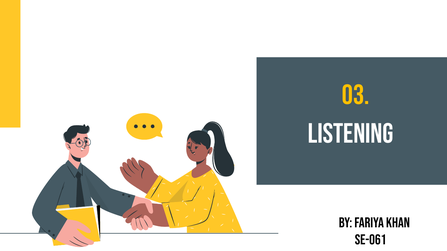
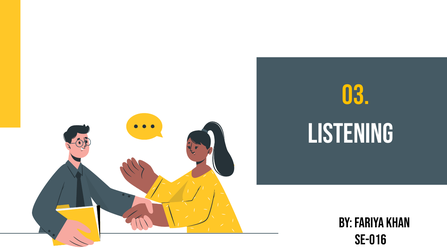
SE-061: SE-061 -> SE-016
